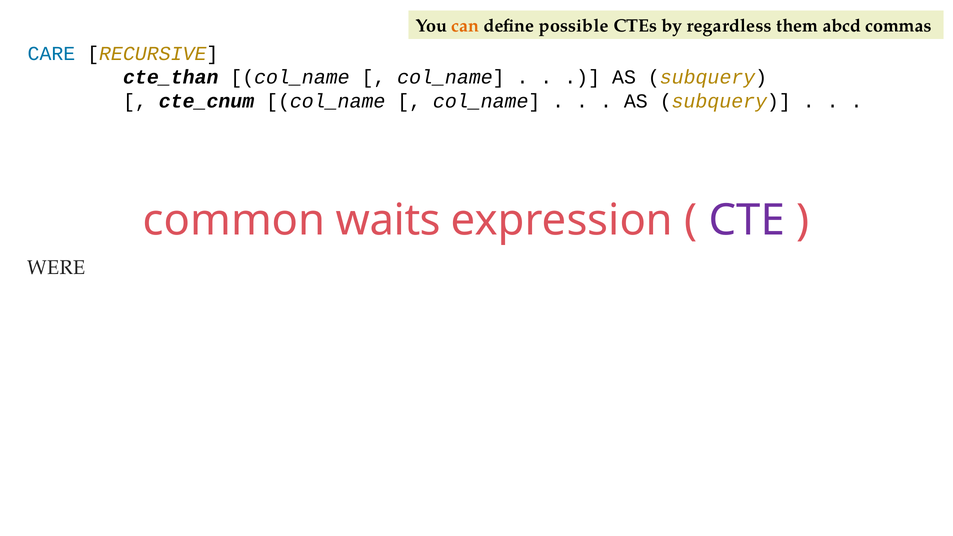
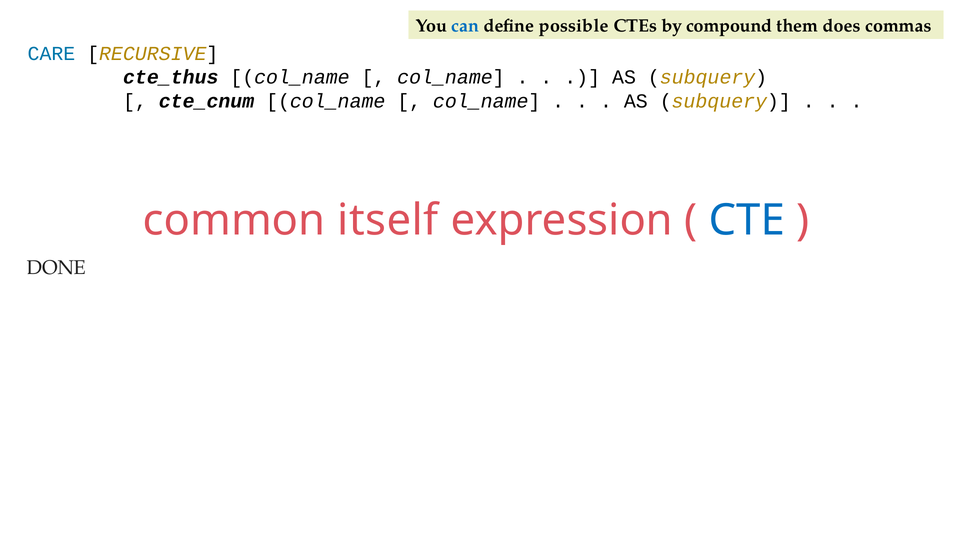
can colour: orange -> blue
regardless: regardless -> compound
abcd: abcd -> does
cte_than: cte_than -> cte_thus
waits: waits -> itself
CTE colour: purple -> blue
WERE: WERE -> DONE
